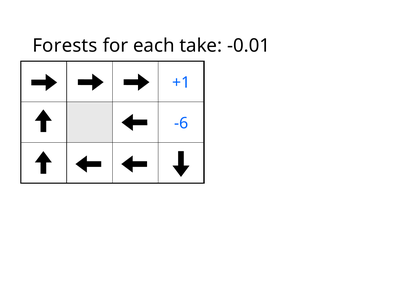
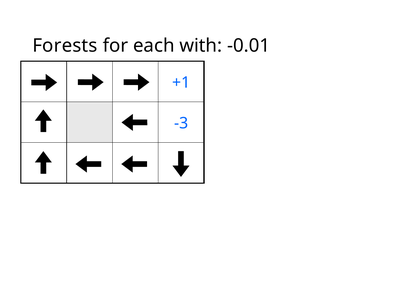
take: take -> with
-6: -6 -> -3
